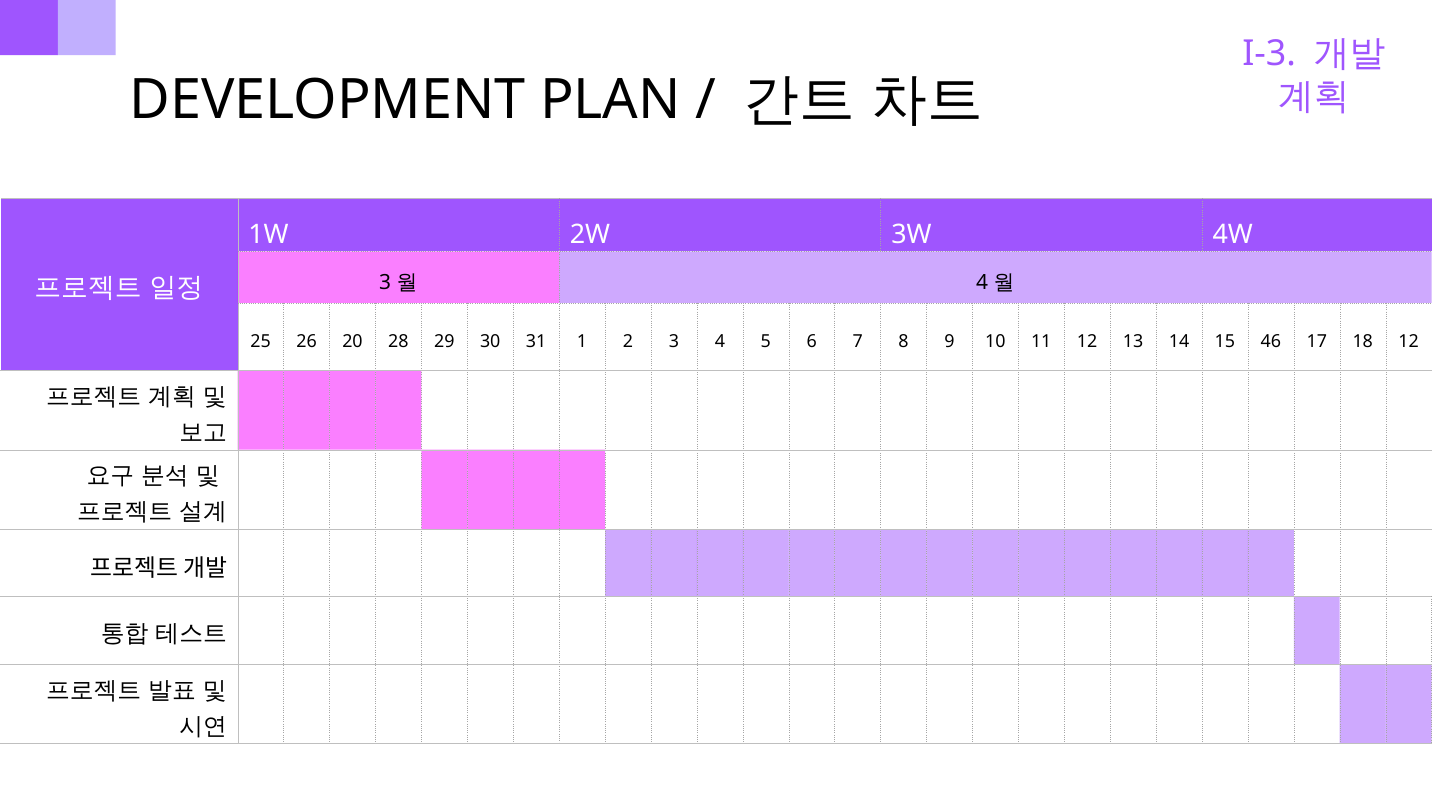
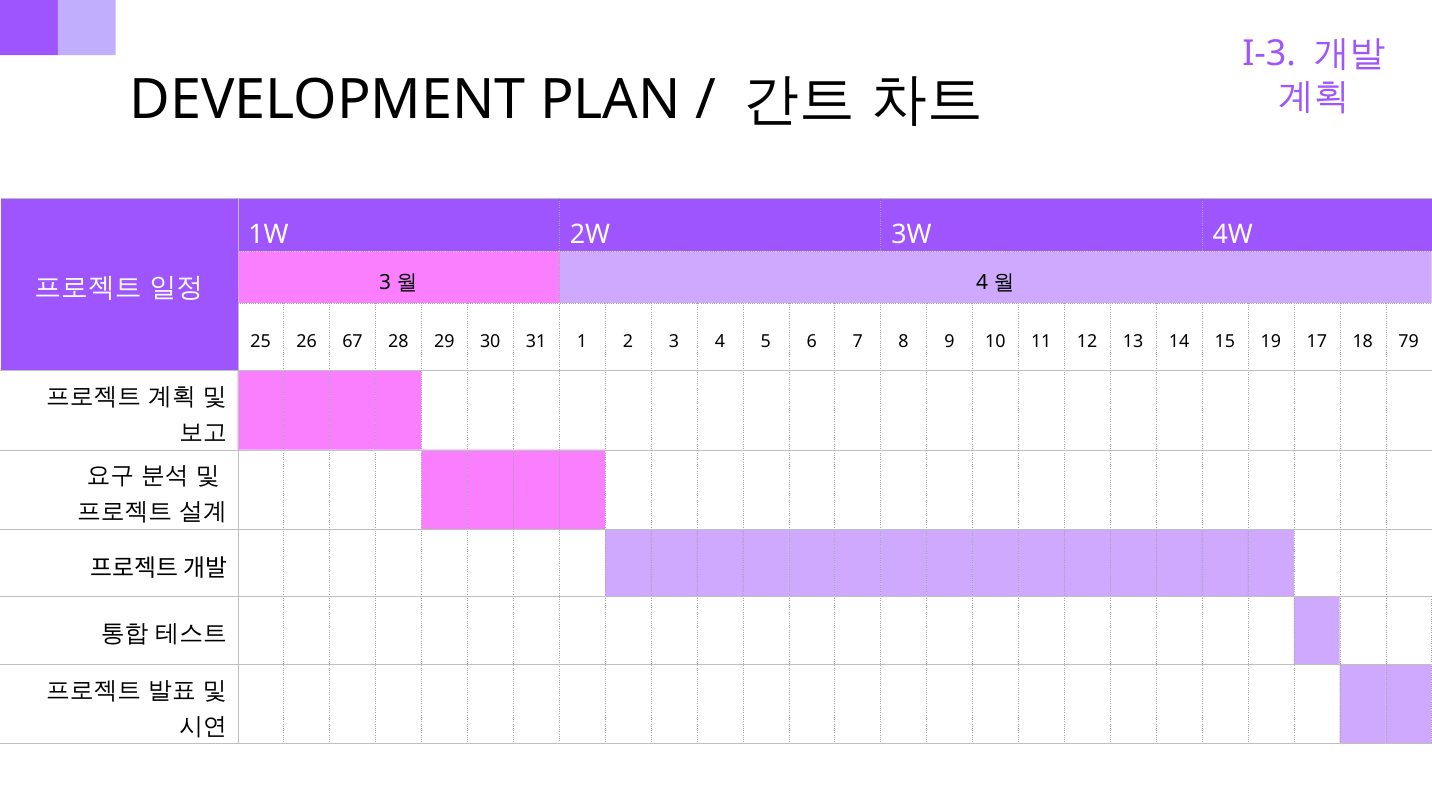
20: 20 -> 67
46: 46 -> 19
18 12: 12 -> 79
